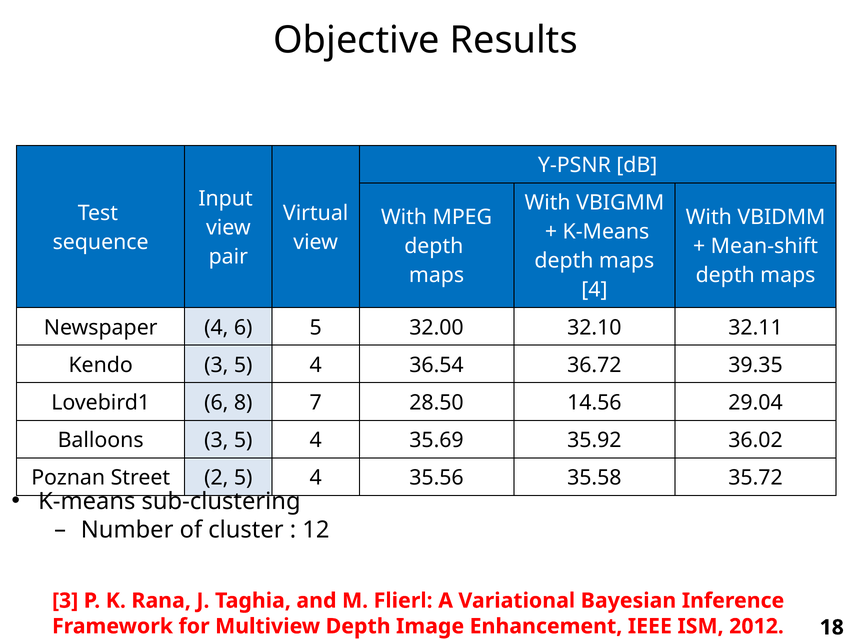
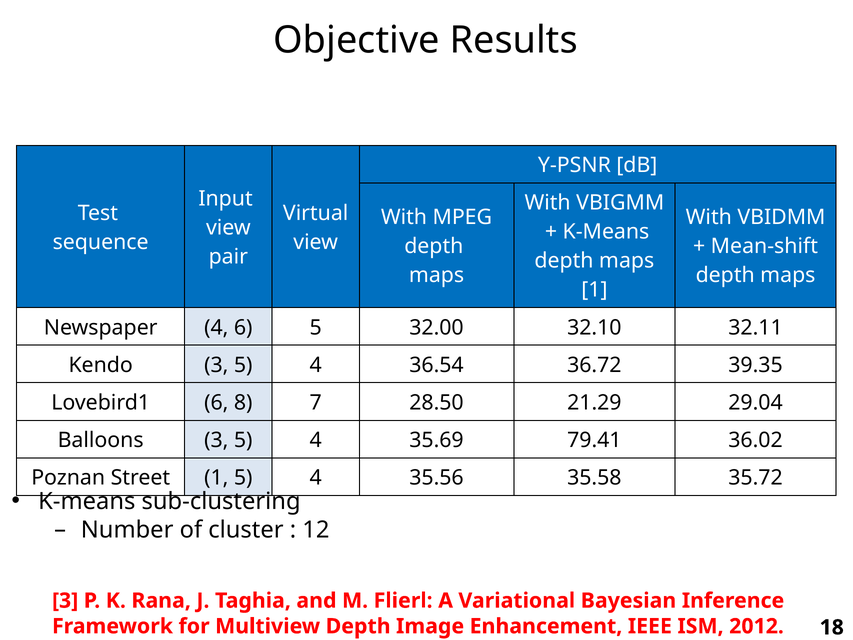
4 at (594, 290): 4 -> 1
14.56: 14.56 -> 21.29
35.92: 35.92 -> 79.41
Street 2: 2 -> 1
